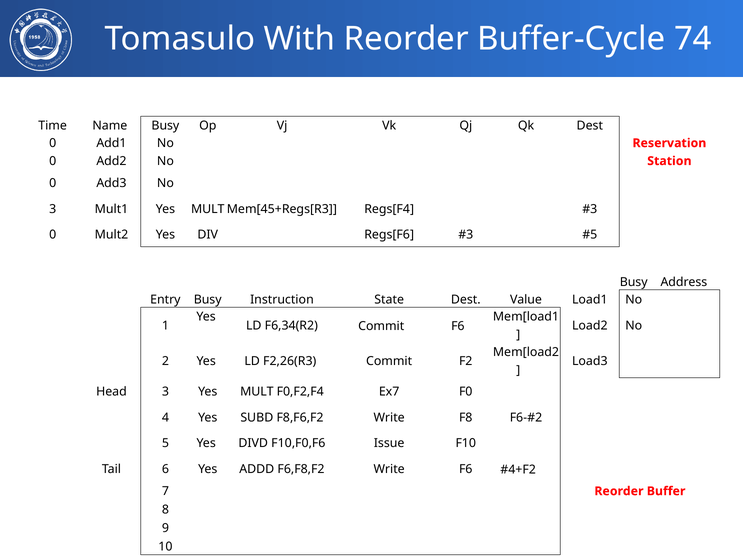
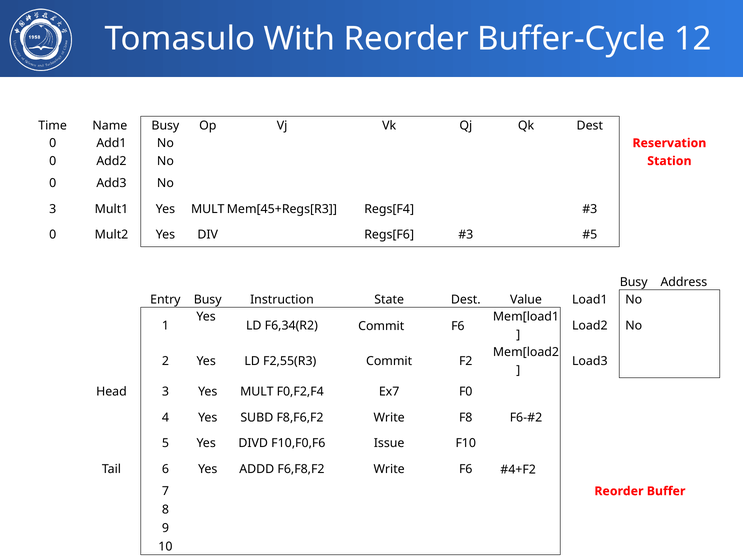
74: 74 -> 12
F2,26(R3: F2,26(R3 -> F2,55(R3
